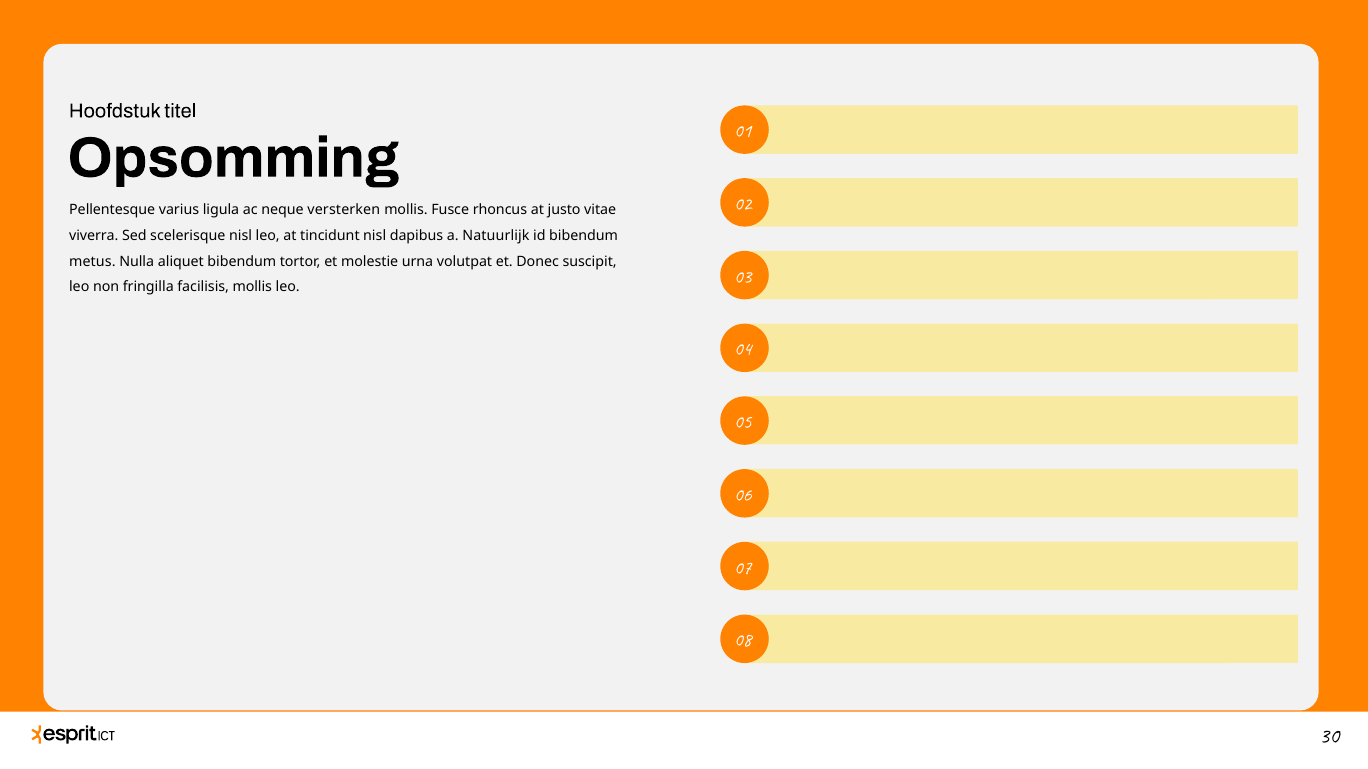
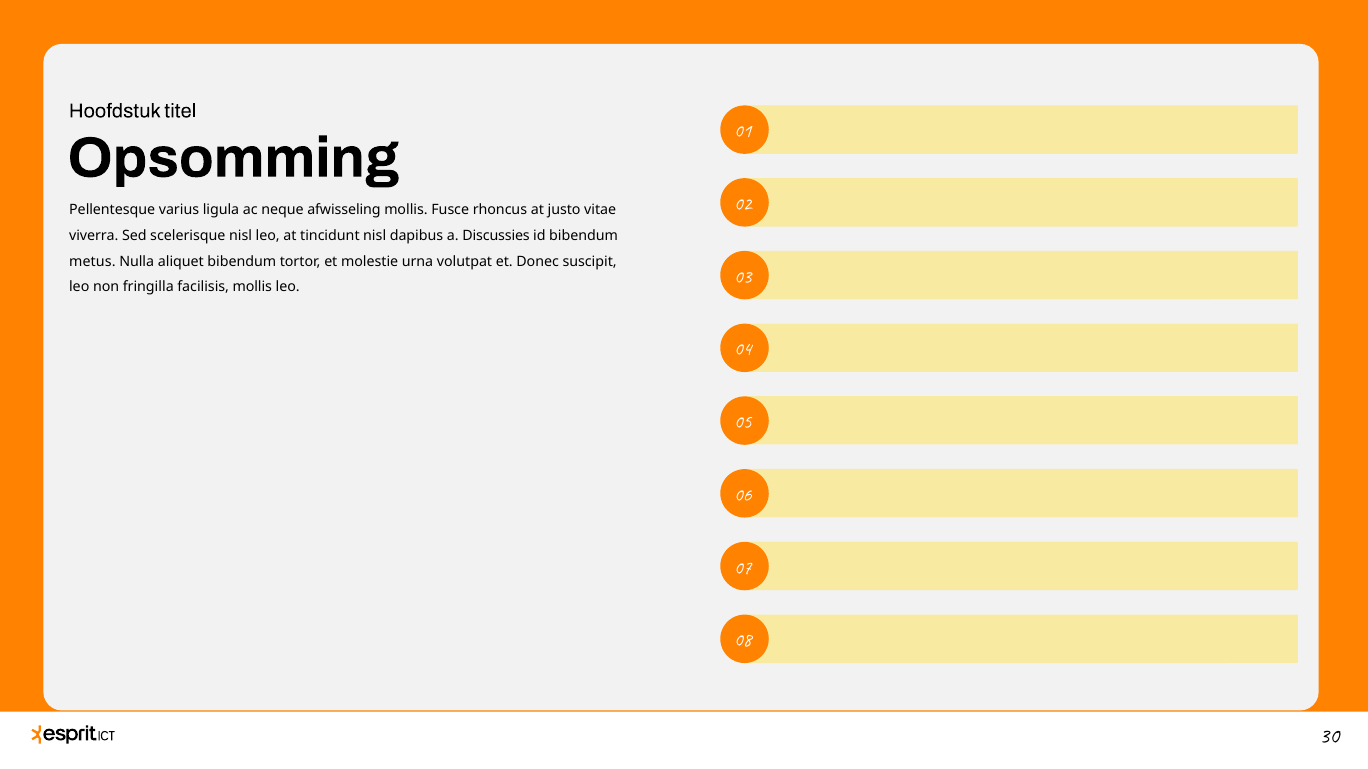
versterken: versterken -> afwisseling
Natuurlijk: Natuurlijk -> Discussies
